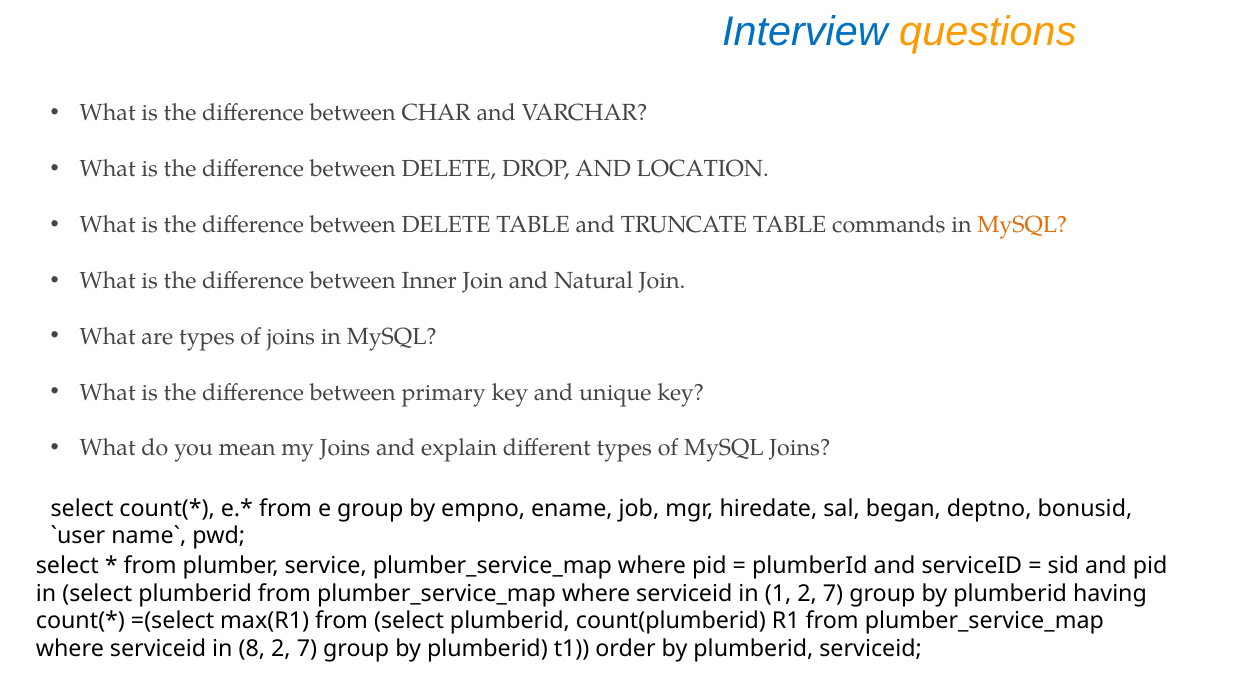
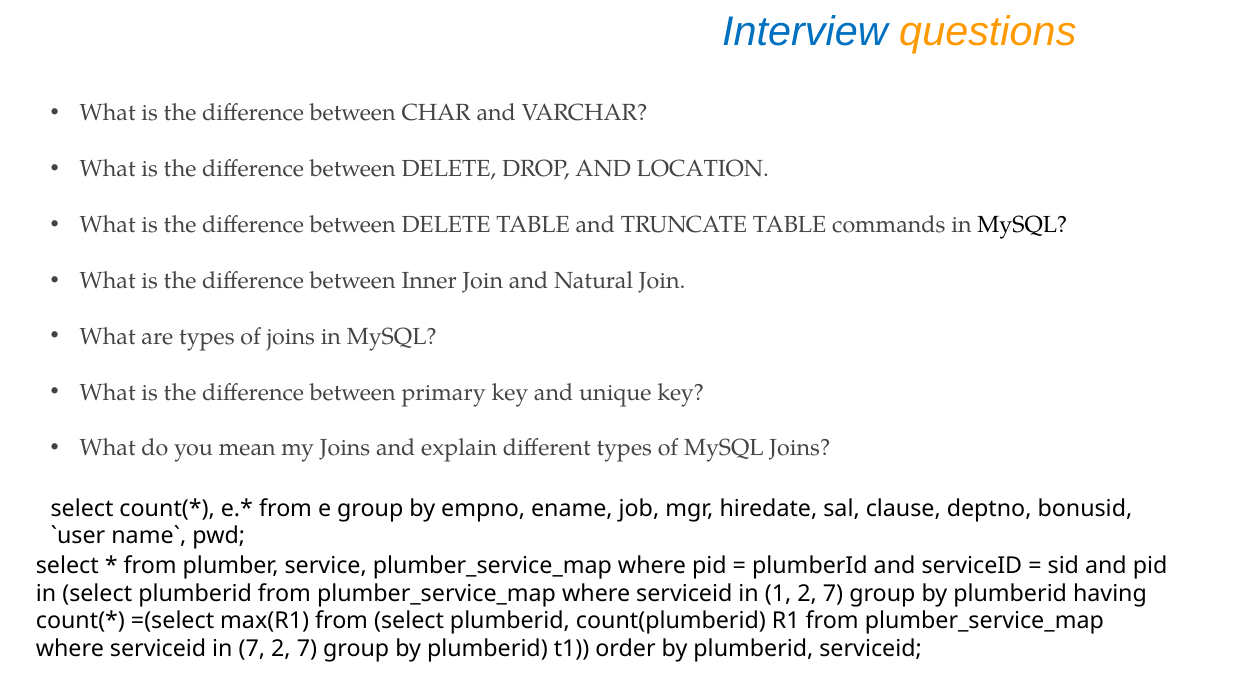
MySQL at (1022, 225) colour: orange -> black
began: began -> clause
in 8: 8 -> 7
